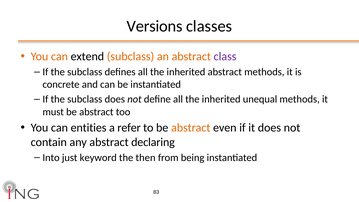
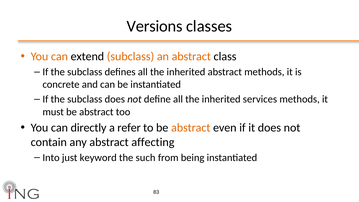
class colour: purple -> black
unequal: unequal -> services
entities: entities -> directly
declaring: declaring -> affecting
then: then -> such
